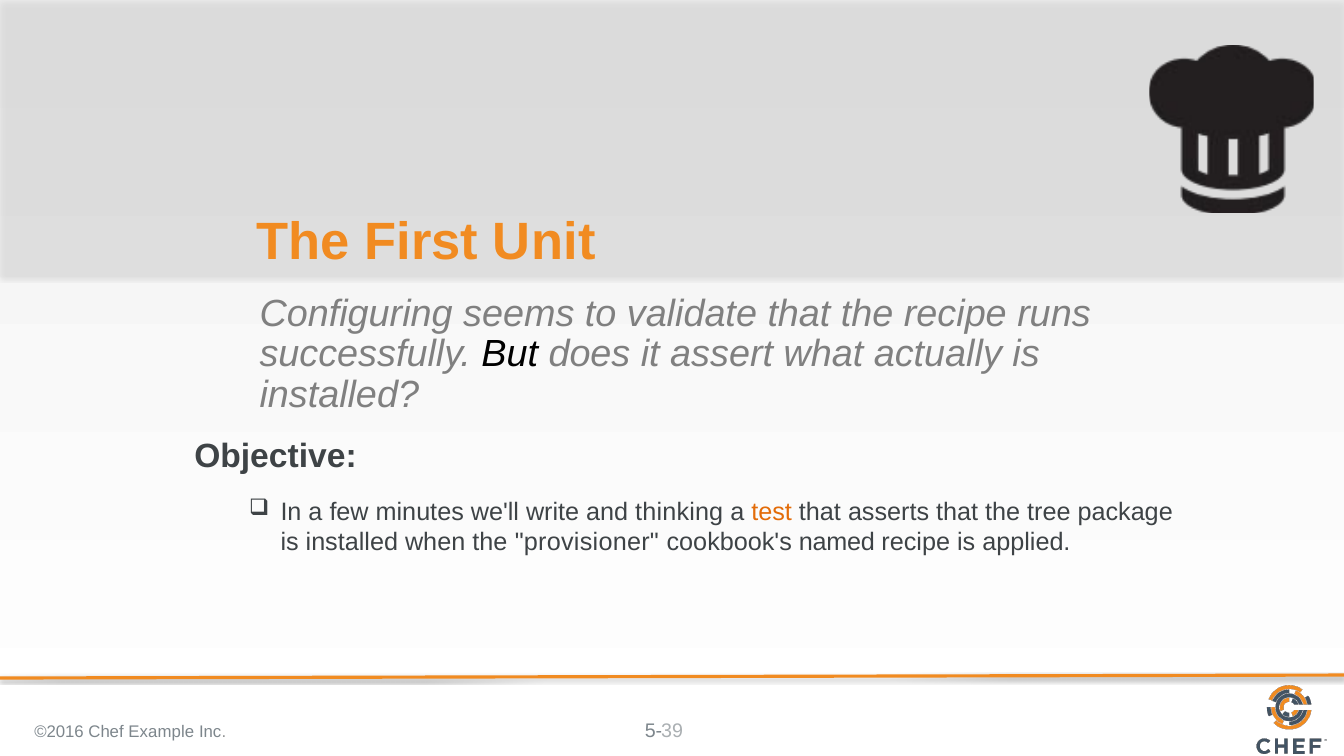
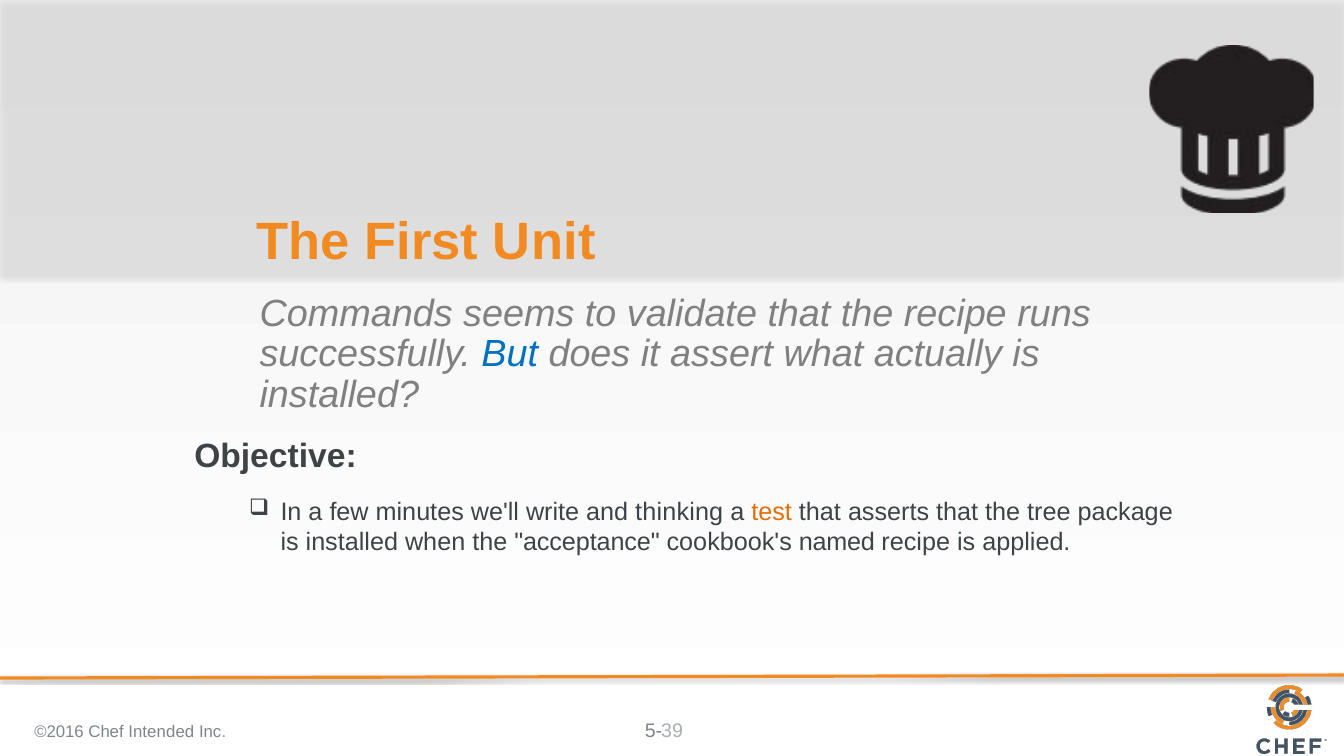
Configuring: Configuring -> Commands
But colour: black -> blue
provisioner: provisioner -> acceptance
Example: Example -> Intended
